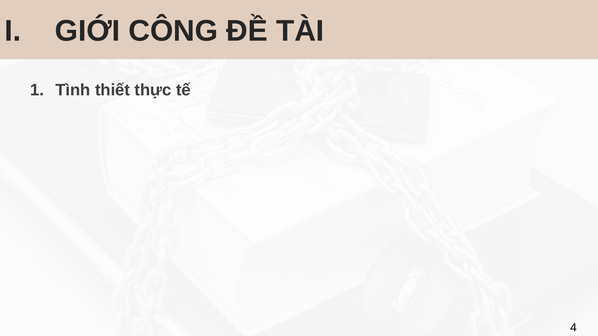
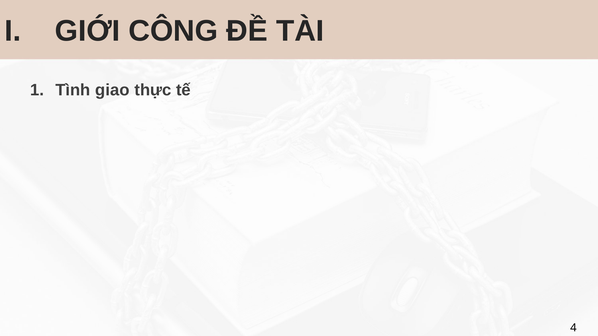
thiết: thiết -> giao
